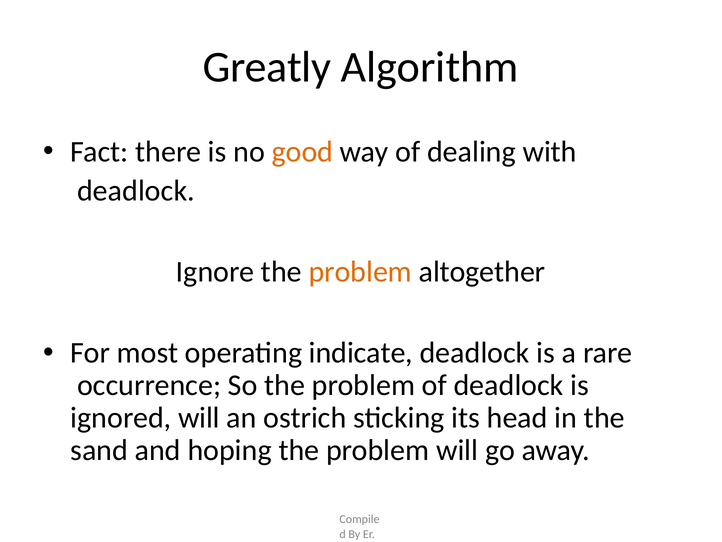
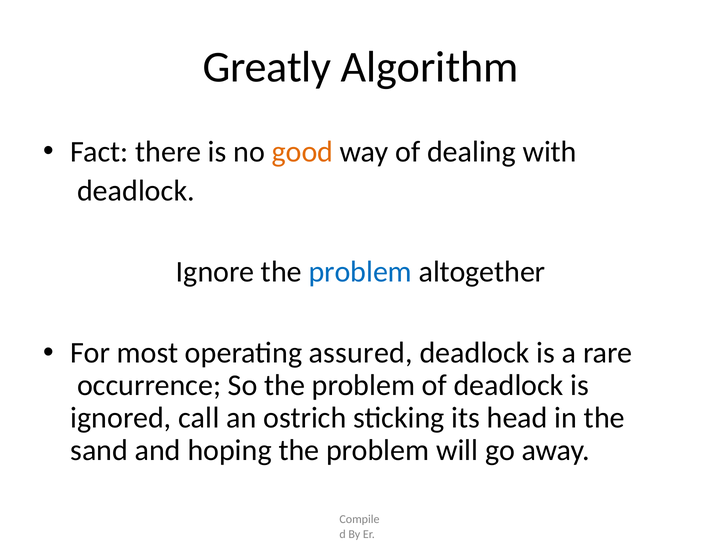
problem at (360, 271) colour: orange -> blue
indicate: indicate -> assured
ignored will: will -> call
